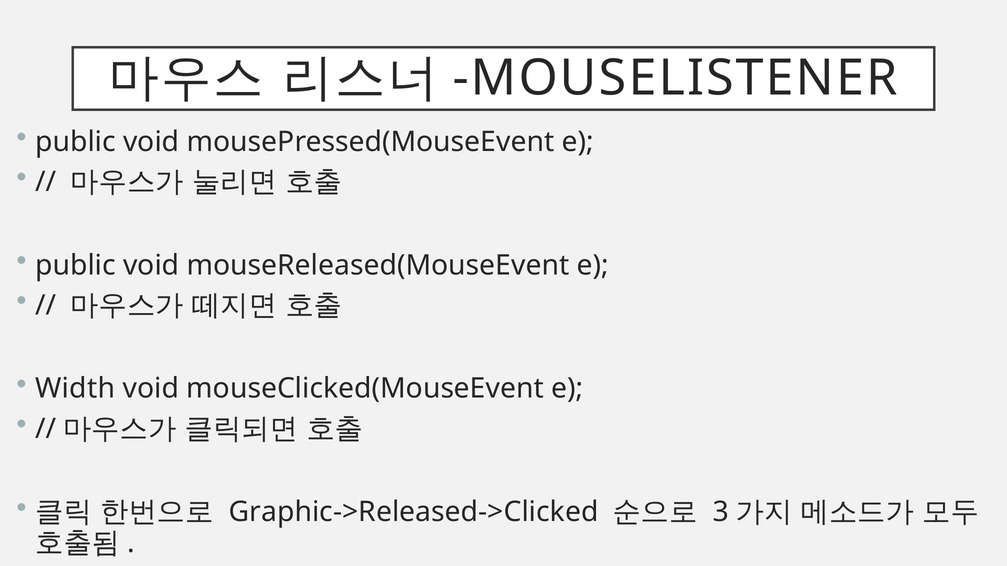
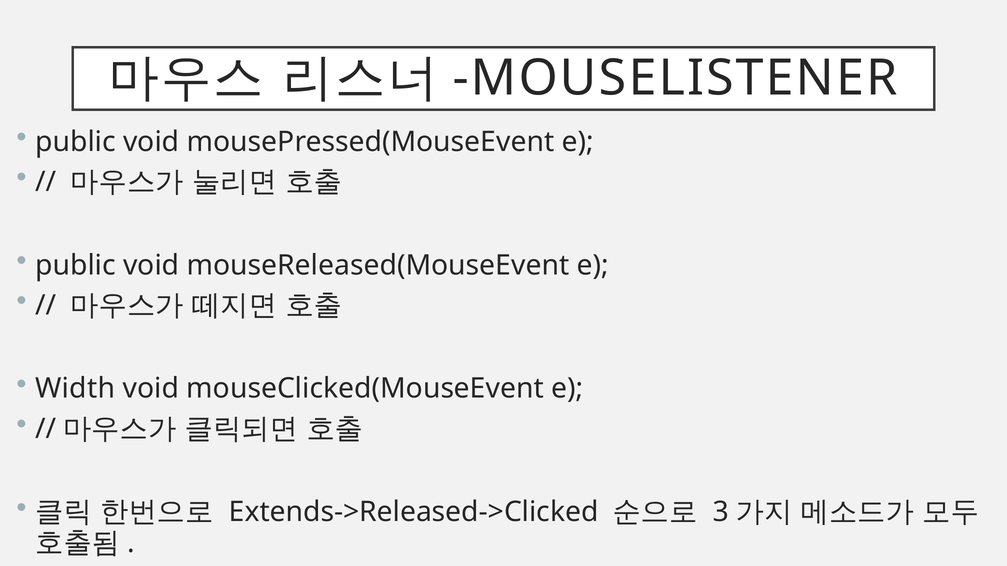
Graphic->Released->Clicked: Graphic->Released->Clicked -> Extends->Released->Clicked
